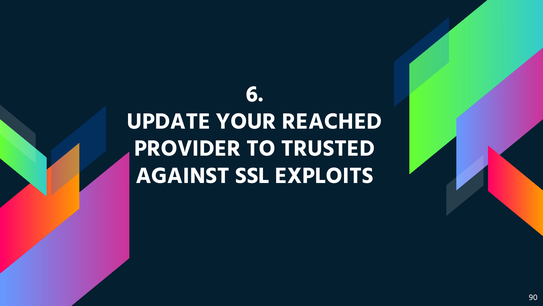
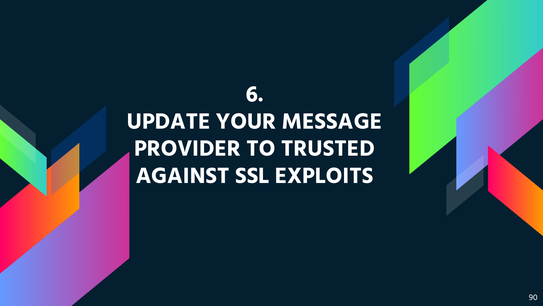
REACHED: REACHED -> MESSAGE
